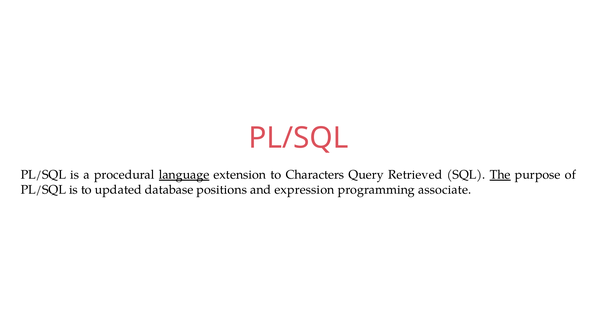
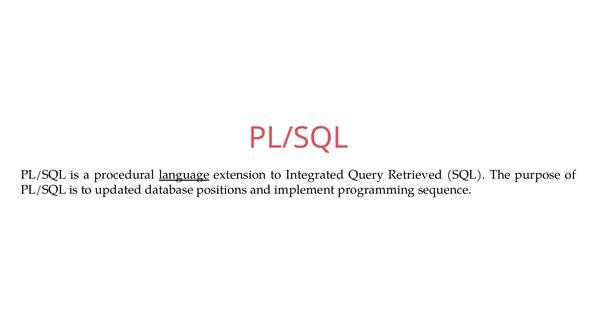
Characters: Characters -> Integrated
The underline: present -> none
expression: expression -> implement
associate: associate -> sequence
